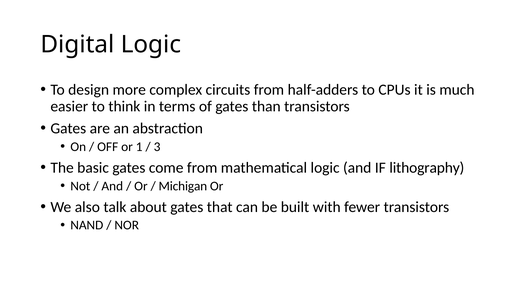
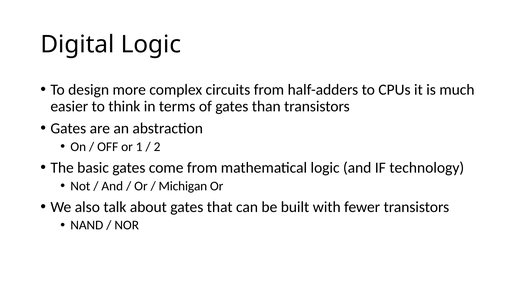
3: 3 -> 2
lithography: lithography -> technology
